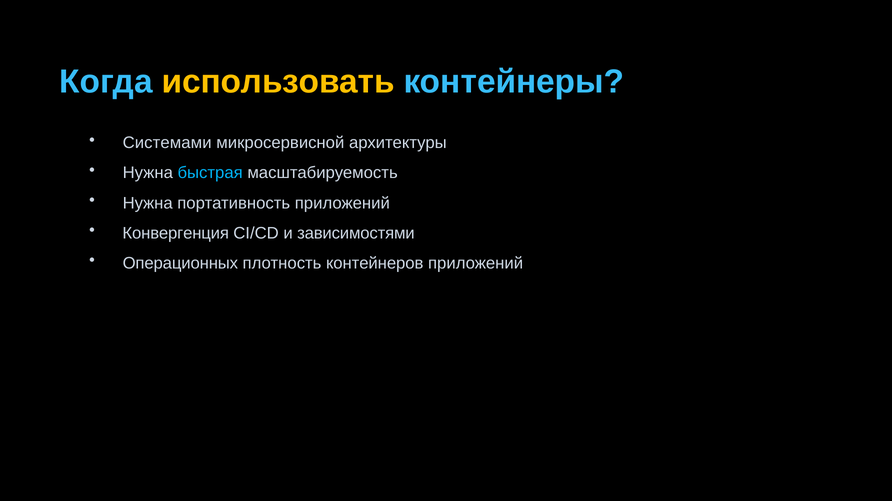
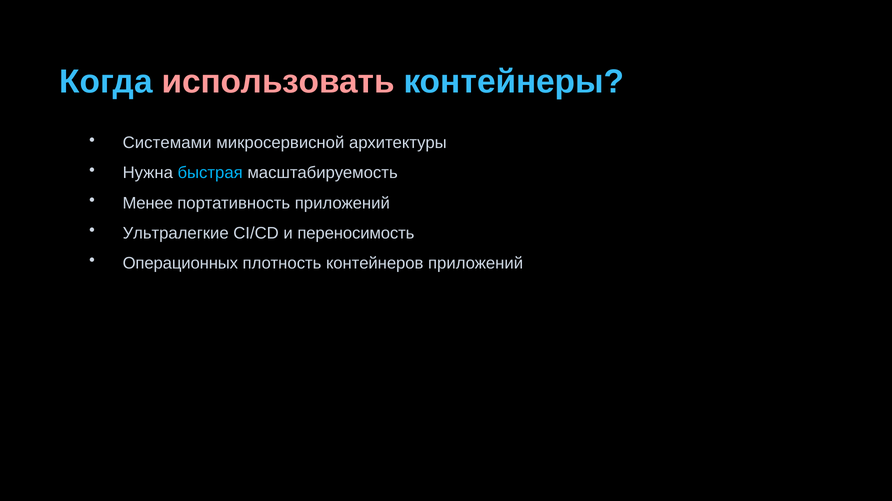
использовать colour: yellow -> pink
Нужна at (148, 203): Нужна -> Менее
Конвергенция: Конвергенция -> Ультралегкие
зависимостями: зависимостями -> переносимость
